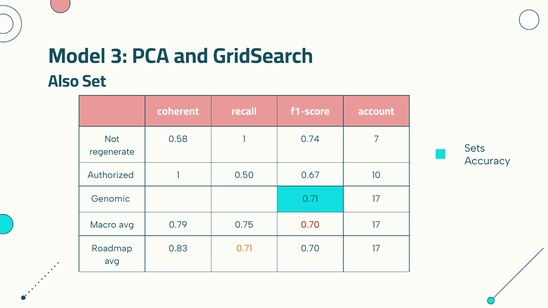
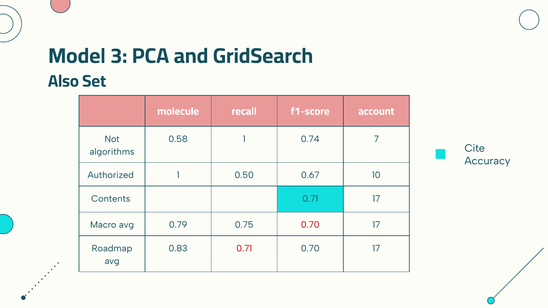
coherent: coherent -> molecule
Sets: Sets -> Cite
regenerate: regenerate -> algorithms
Genomic: Genomic -> Contents
0.71 at (244, 249) colour: orange -> red
